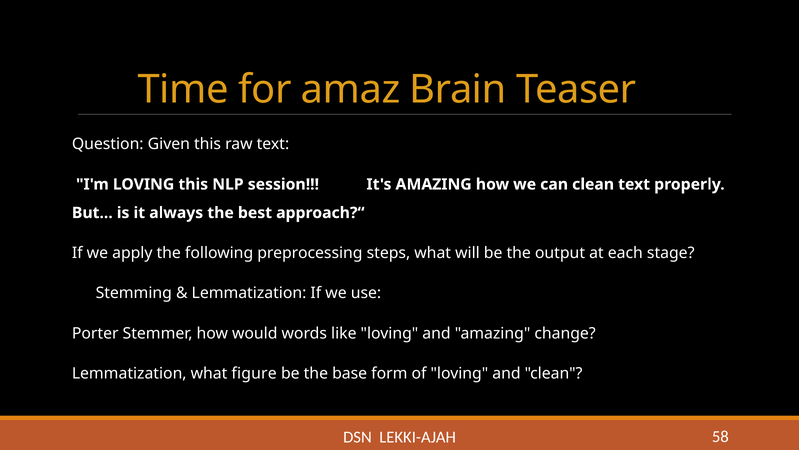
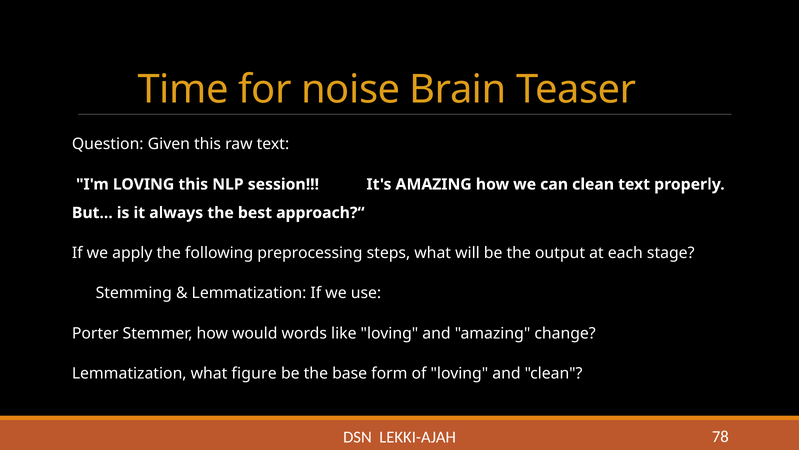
amaz: amaz -> noise
58: 58 -> 78
